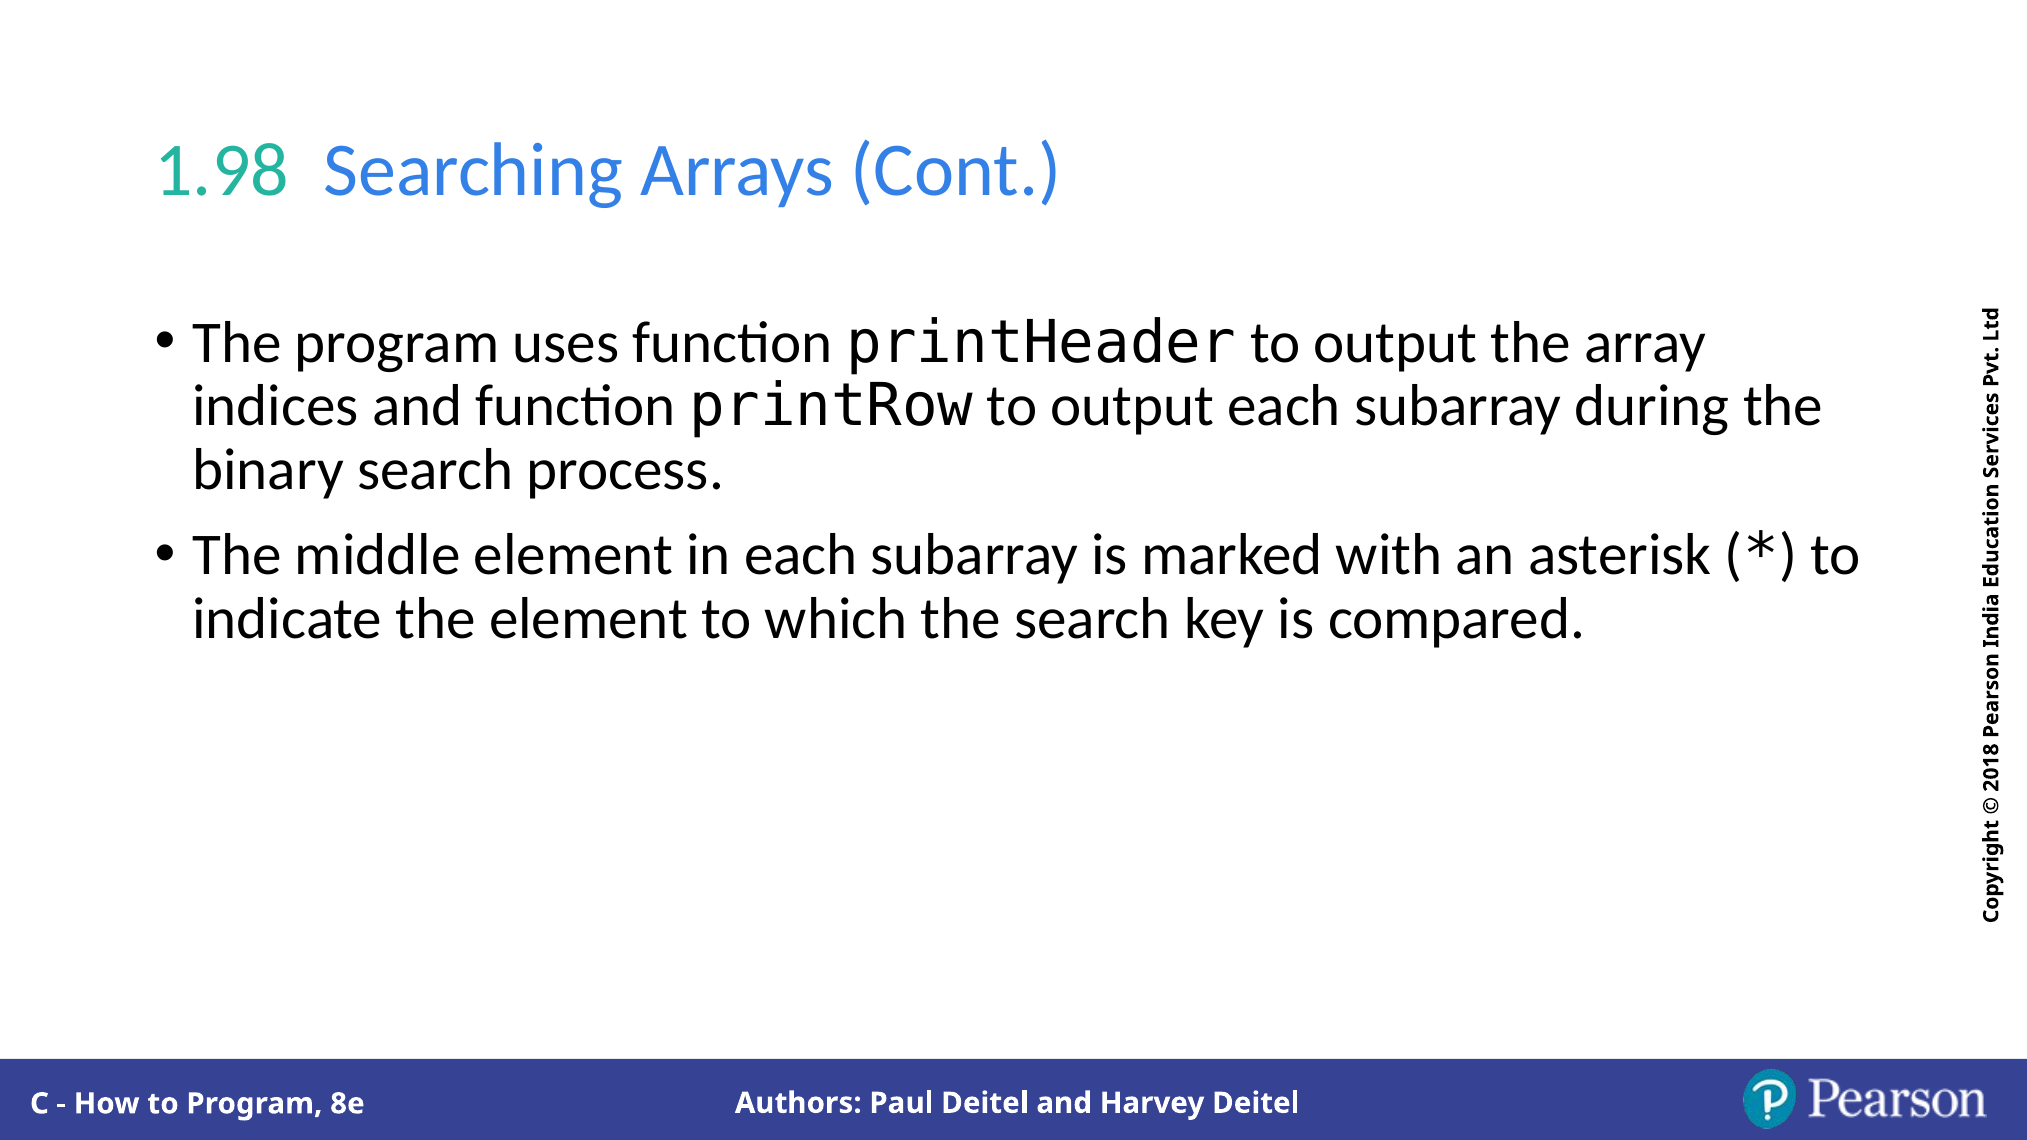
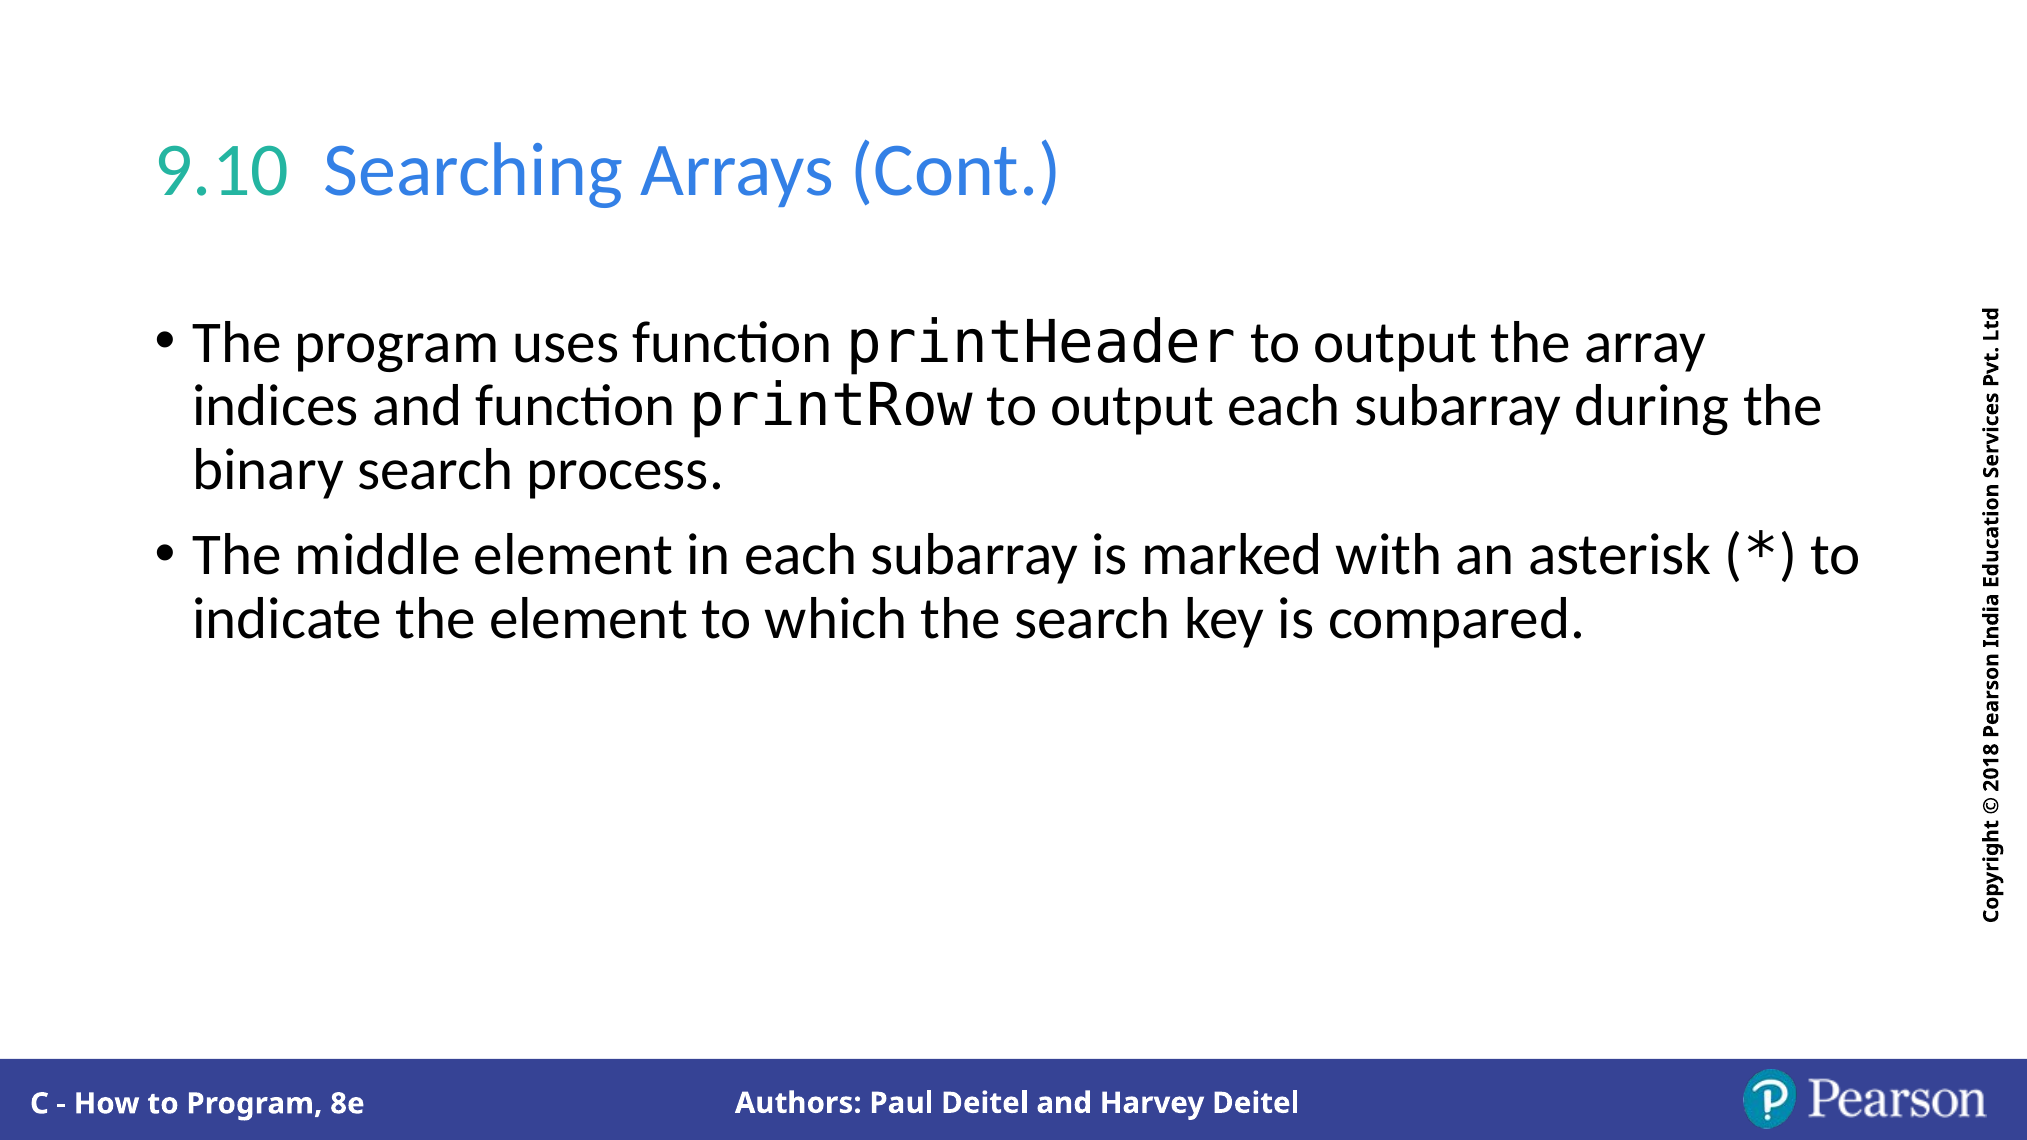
1.98: 1.98 -> 9.10
